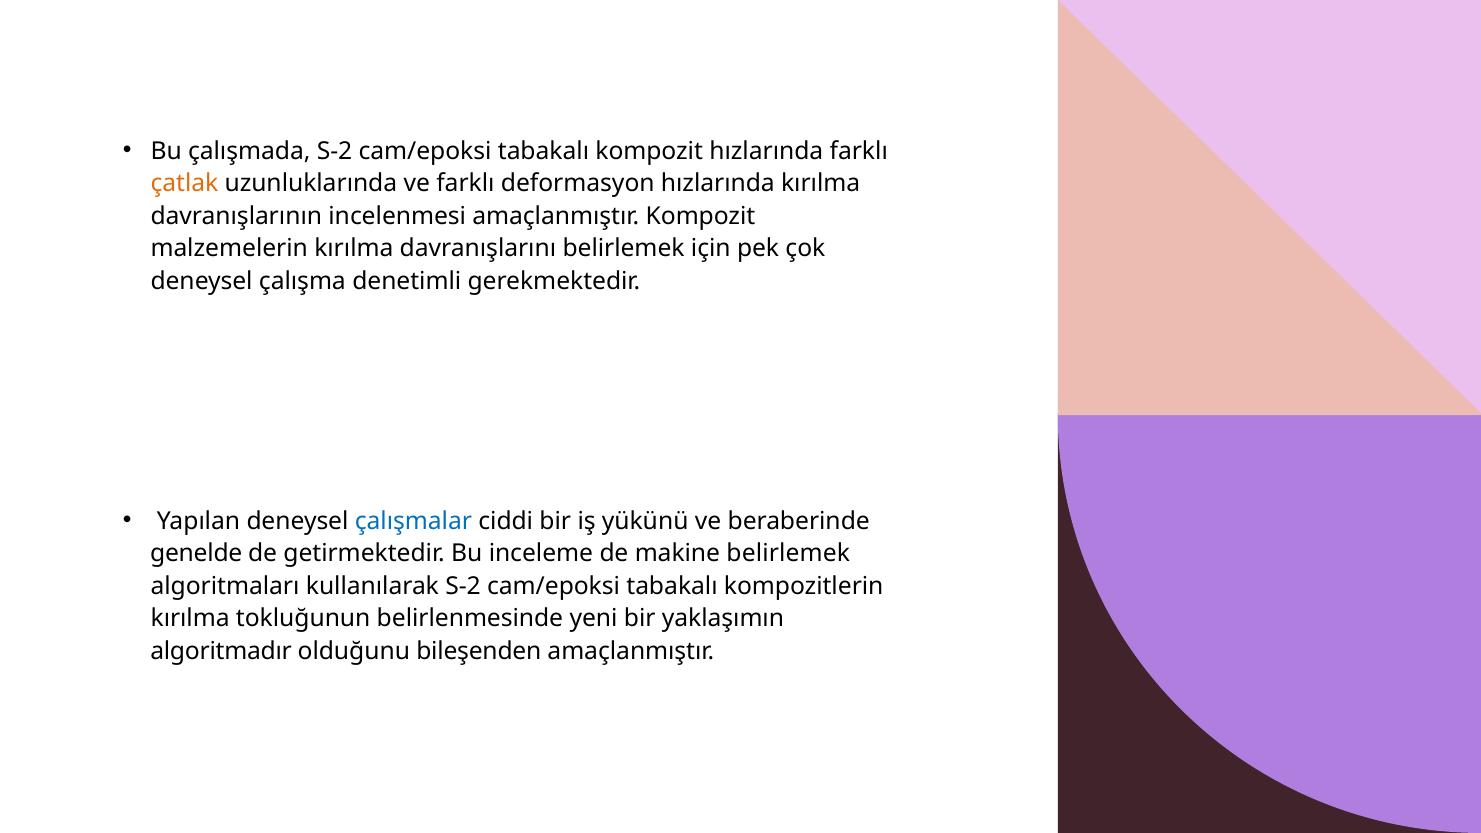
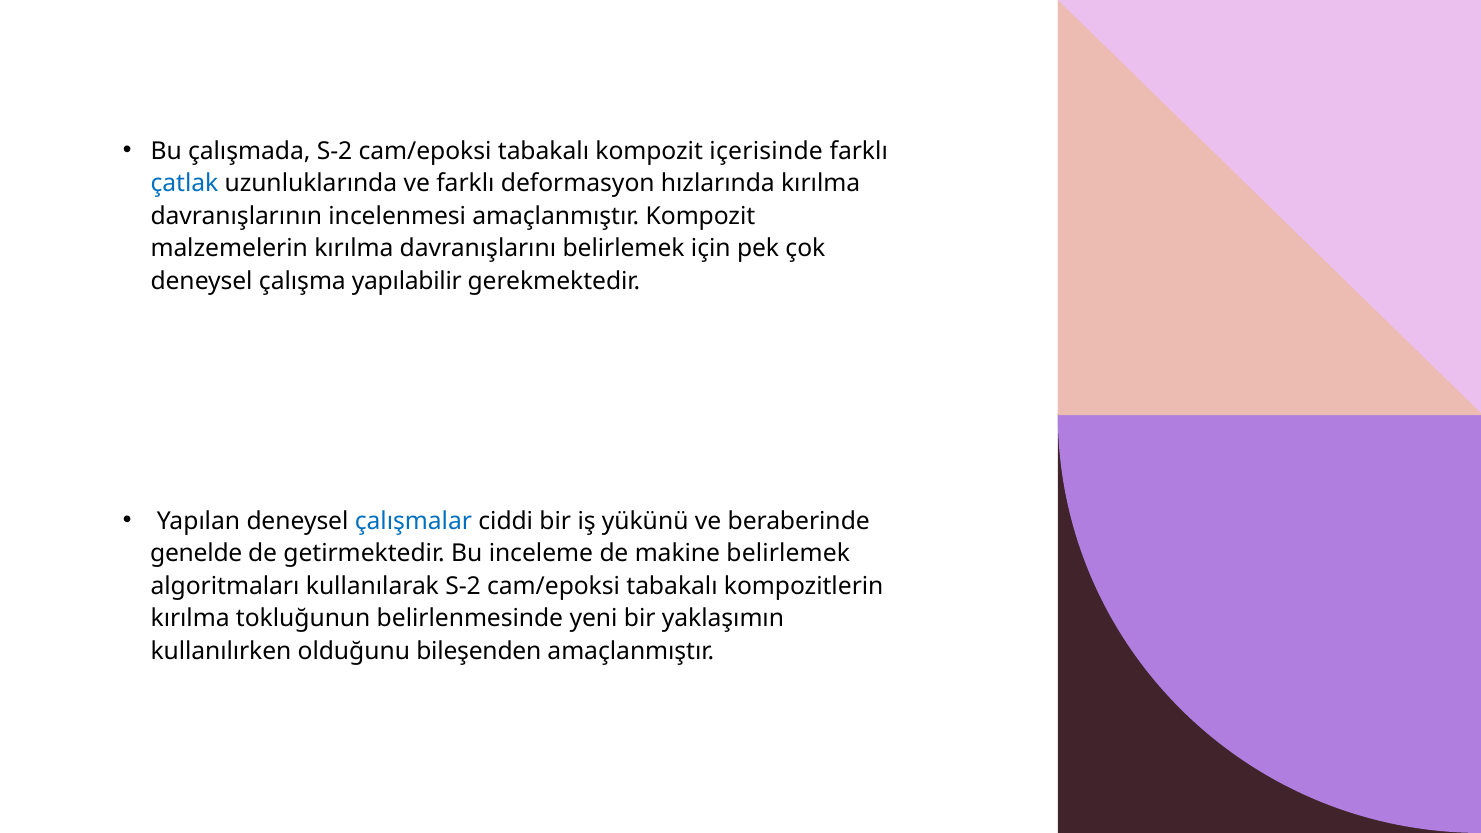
kompozit hızlarında: hızlarında -> içerisinde
çatlak colour: orange -> blue
denetimli: denetimli -> yapılabilir
algoritmadır: algoritmadır -> kullanılırken
